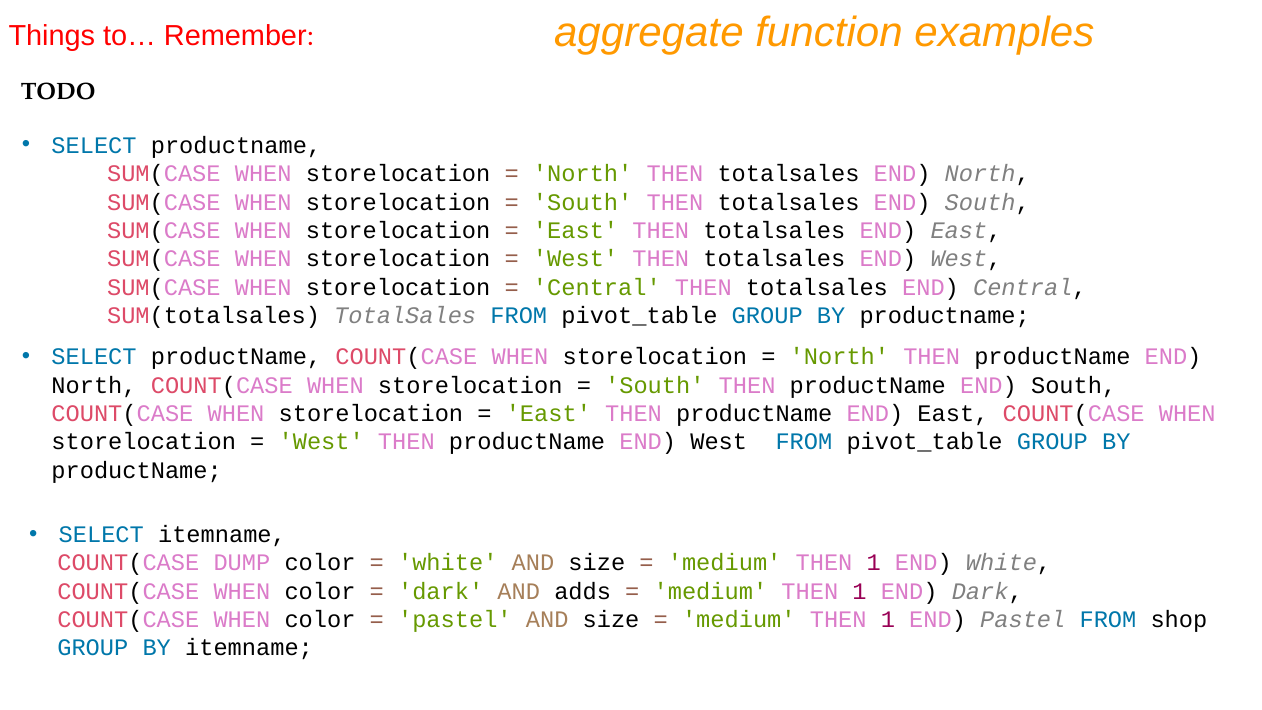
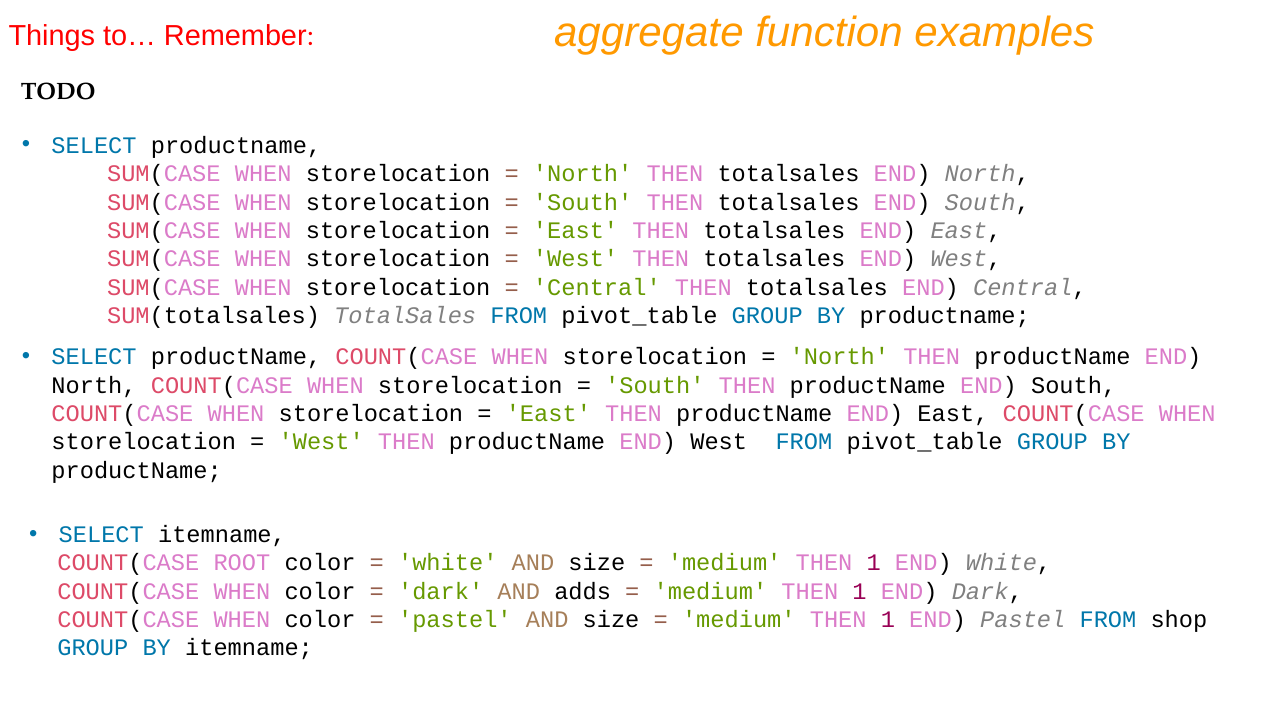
DUMP: DUMP -> ROOT
